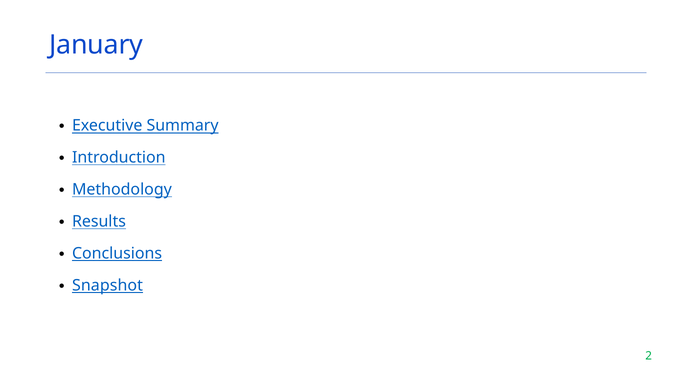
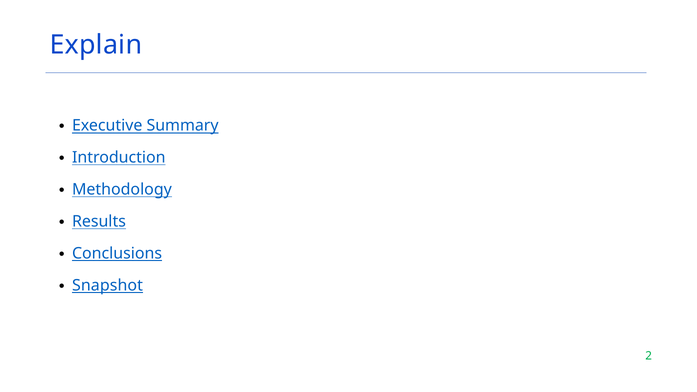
January: January -> Explain
